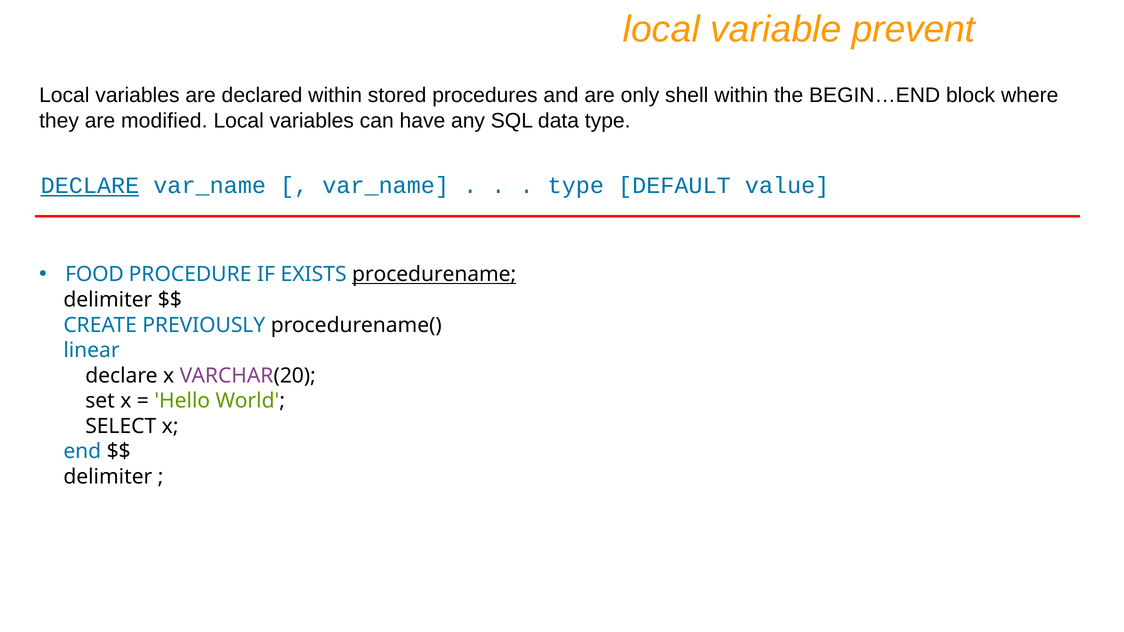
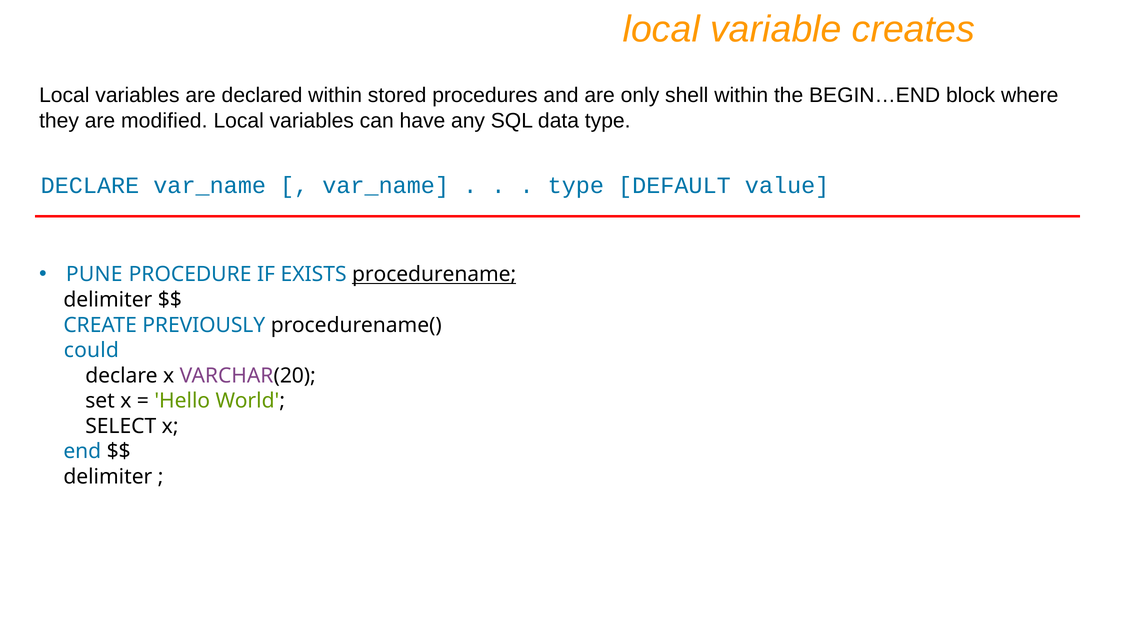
prevent: prevent -> creates
DECLARE at (90, 186) underline: present -> none
FOOD: FOOD -> PUNE
linear: linear -> could
